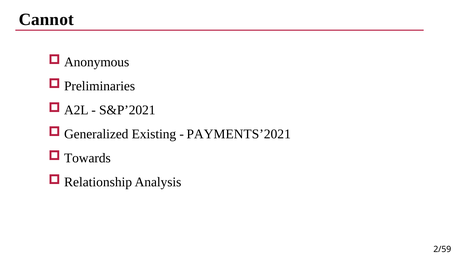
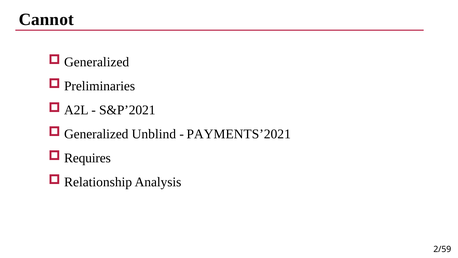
Anonymous at (97, 62): Anonymous -> Generalized
Existing: Existing -> Unblind
Towards: Towards -> Requires
